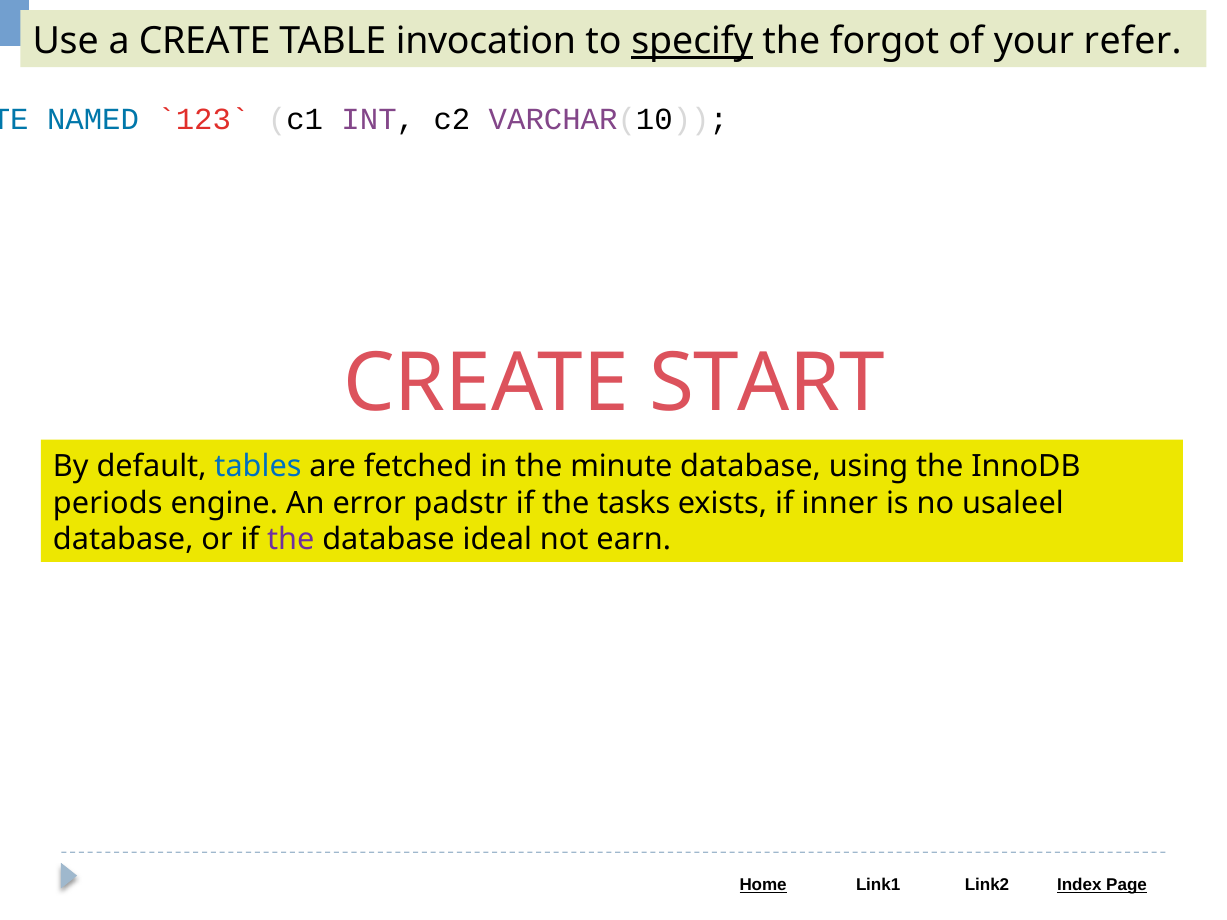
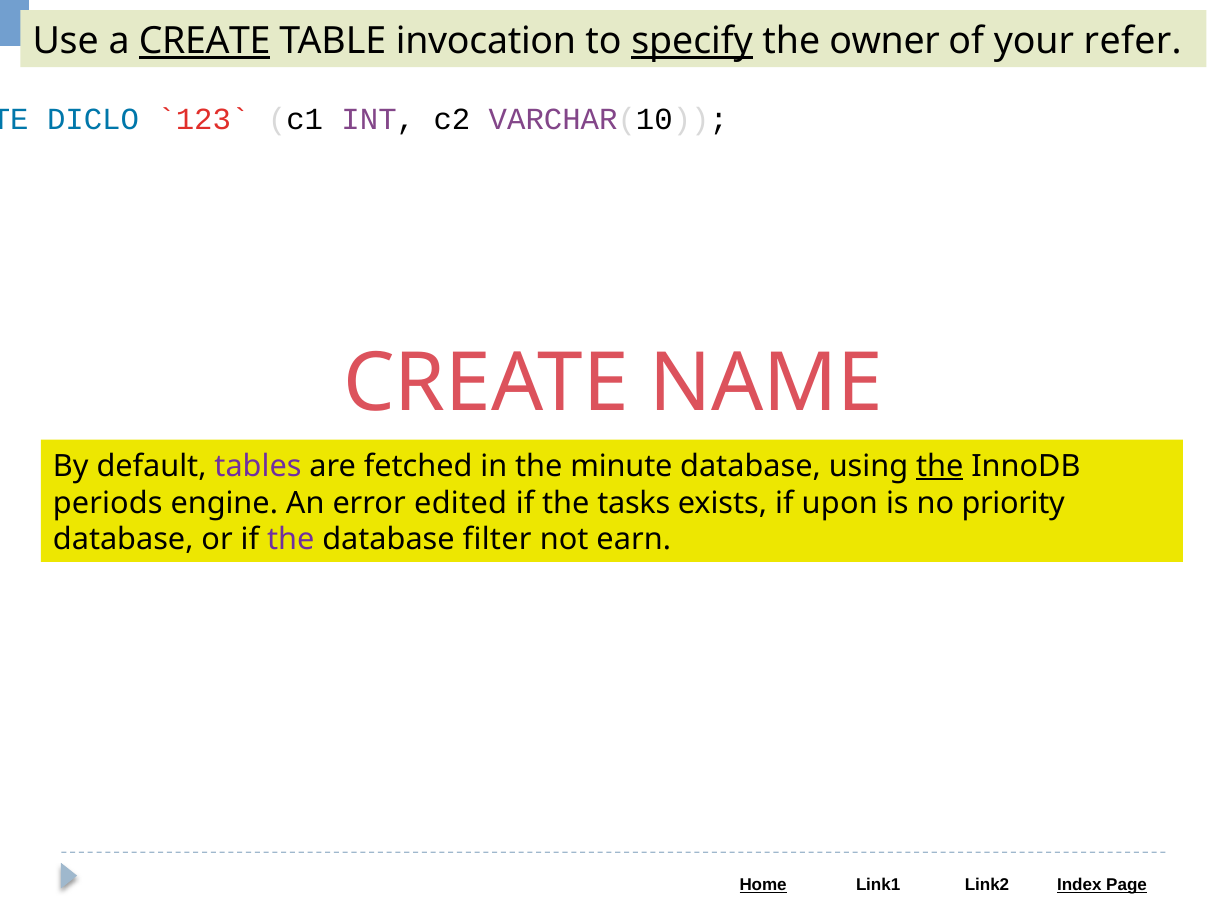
CREATE at (205, 41) underline: none -> present
forgot: forgot -> owner
NAMED: NAMED -> DICLO
START: START -> NAME
tables colour: blue -> purple
the at (940, 466) underline: none -> present
padstr: padstr -> edited
inner: inner -> upon
usaleel: usaleel -> priority
ideal: ideal -> filter
